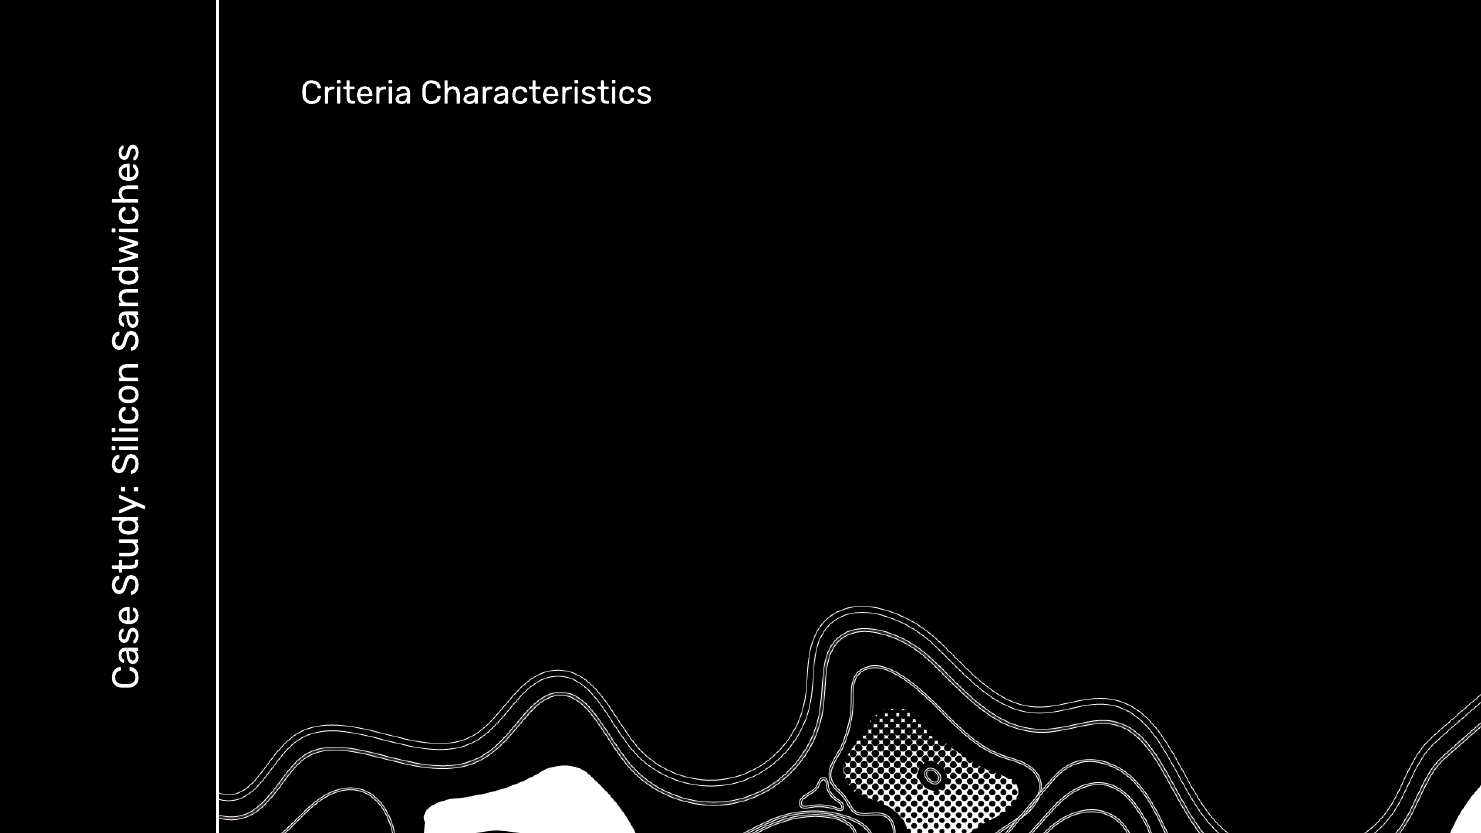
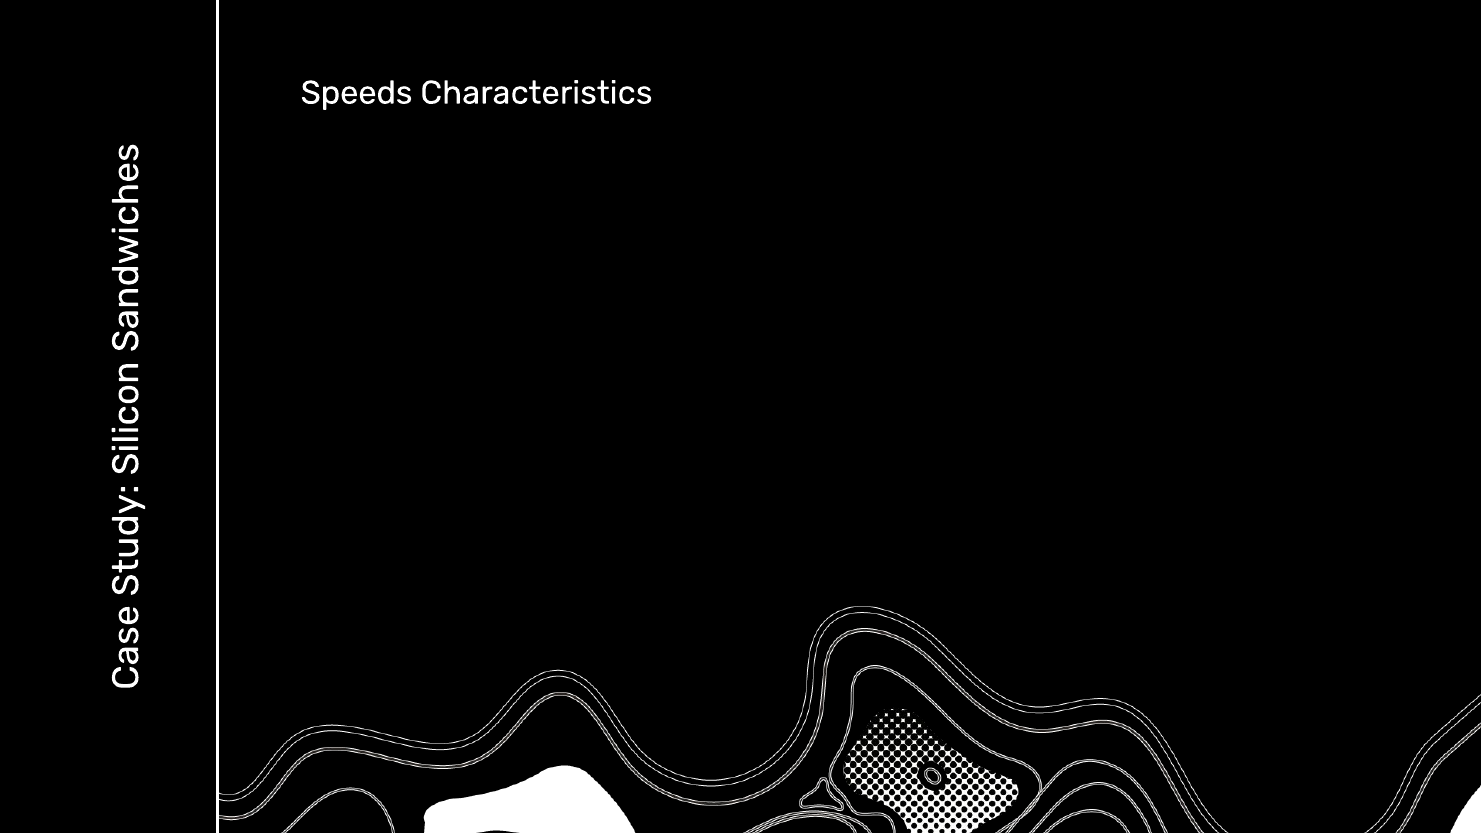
Criteria: Criteria -> Speeds
